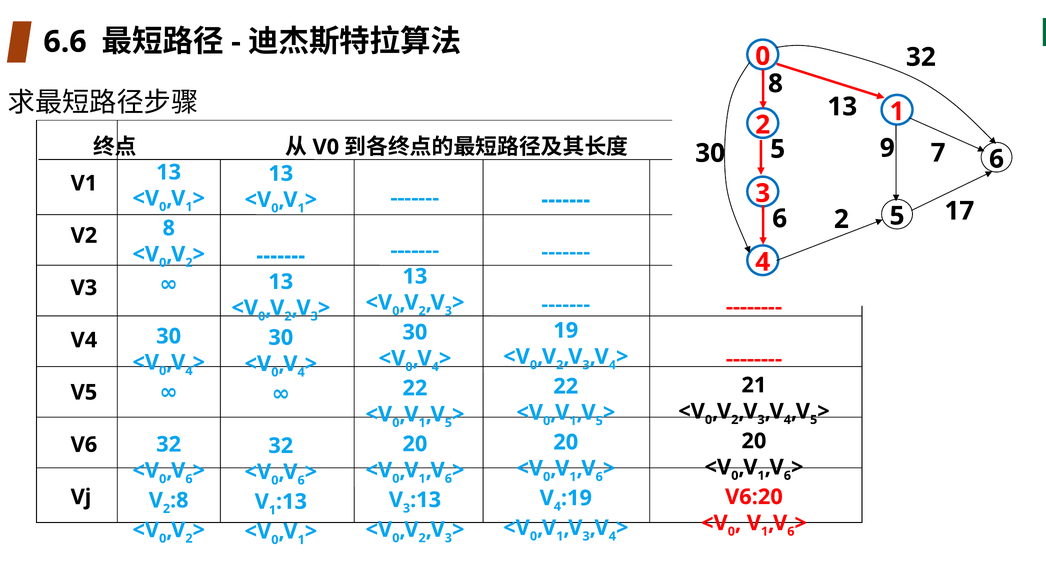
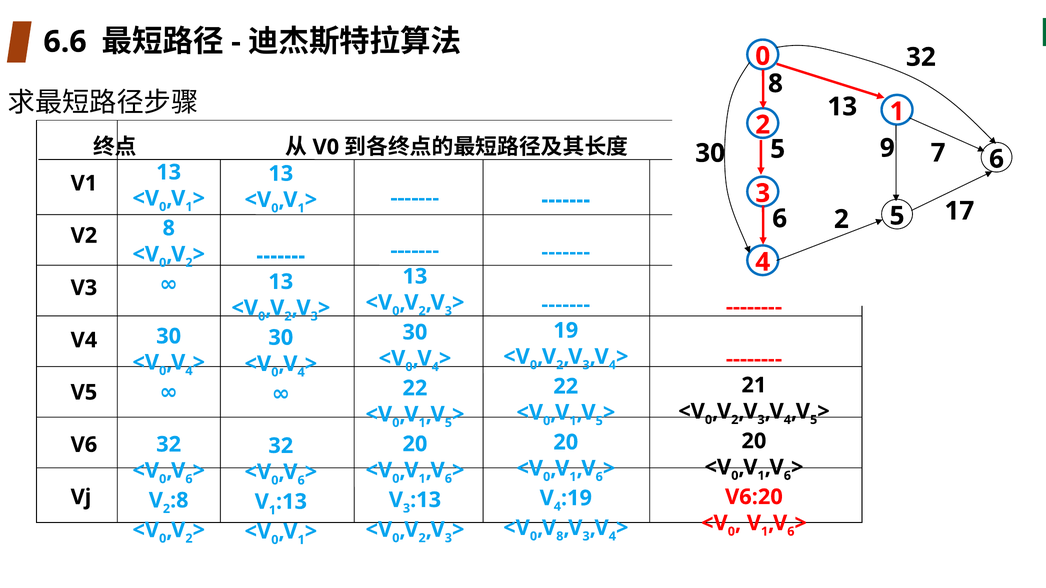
1 at (560, 537): 1 -> 8
